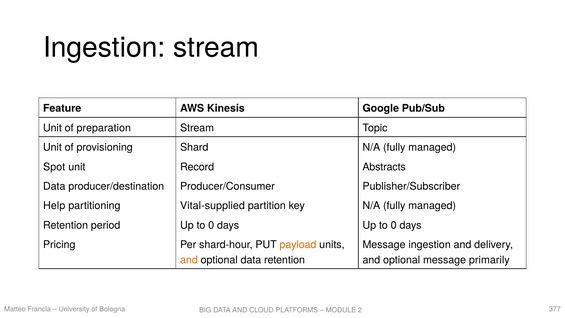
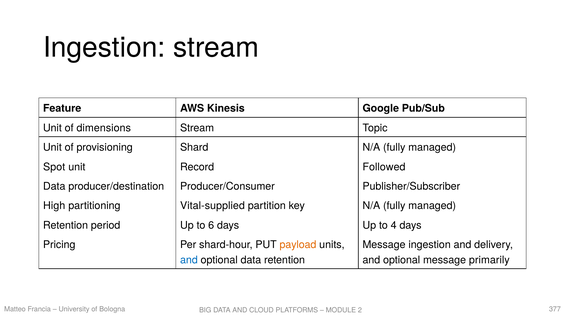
preparation: preparation -> dimensions
Abstracts: Abstracts -> Followed
Help: Help -> High
period Up to 0: 0 -> 6
days Up to 0: 0 -> 4
and at (189, 260) colour: orange -> blue
